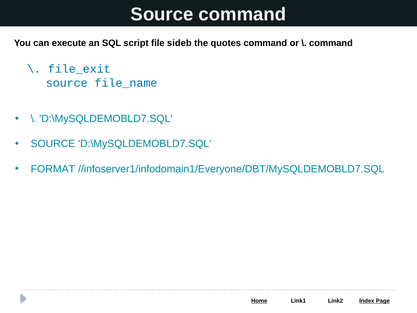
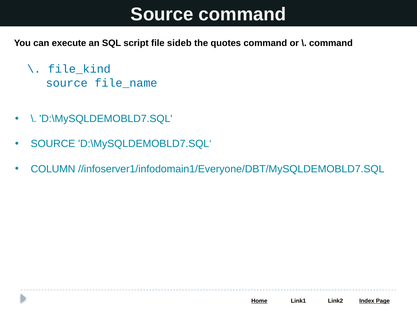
file_exit: file_exit -> file_kind
FORMAT: FORMAT -> COLUMN
